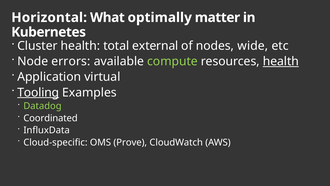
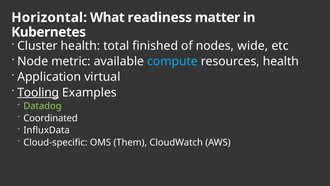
optimally: optimally -> readiness
external: external -> finished
errors: errors -> metric
compute colour: light green -> light blue
health at (281, 61) underline: present -> none
Prove: Prove -> Them
